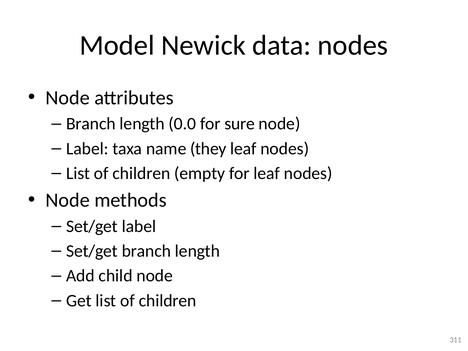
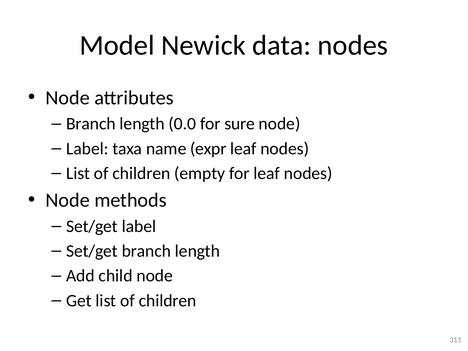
they: they -> expr
